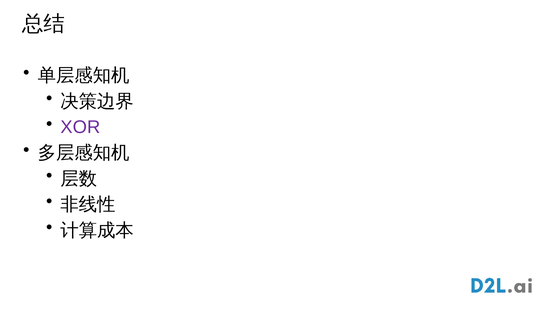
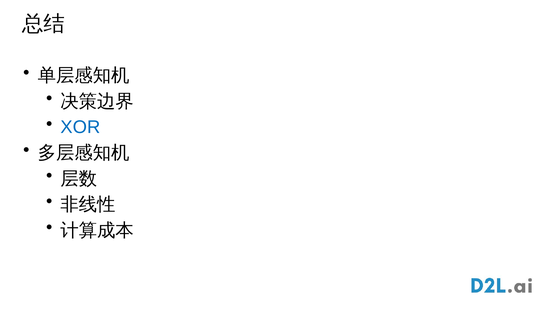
XOR colour: purple -> blue
